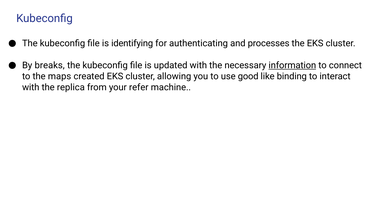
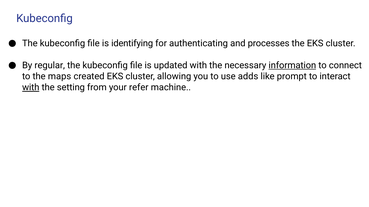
breaks: breaks -> regular
good: good -> adds
binding: binding -> prompt
with at (31, 88) underline: none -> present
replica: replica -> setting
